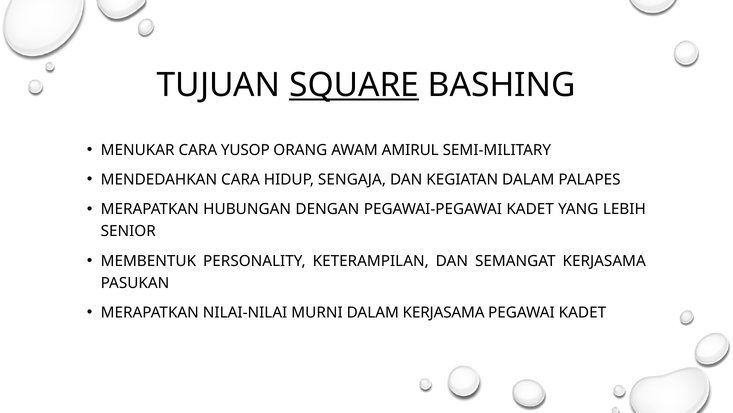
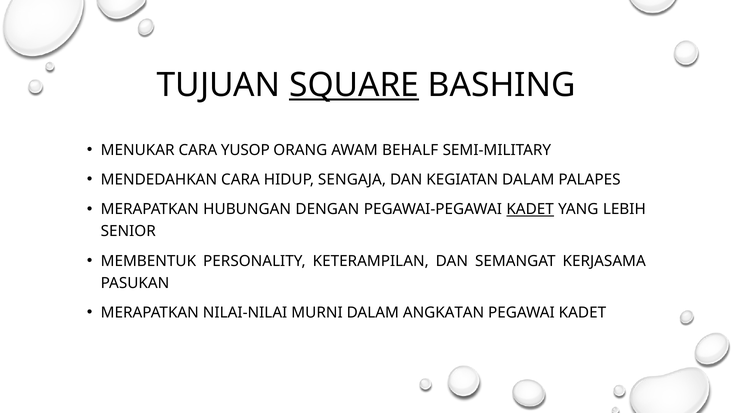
AMIRUL: AMIRUL -> BEHALF
KADET at (530, 209) underline: none -> present
DALAM KERJASAMA: KERJASAMA -> ANGKATAN
